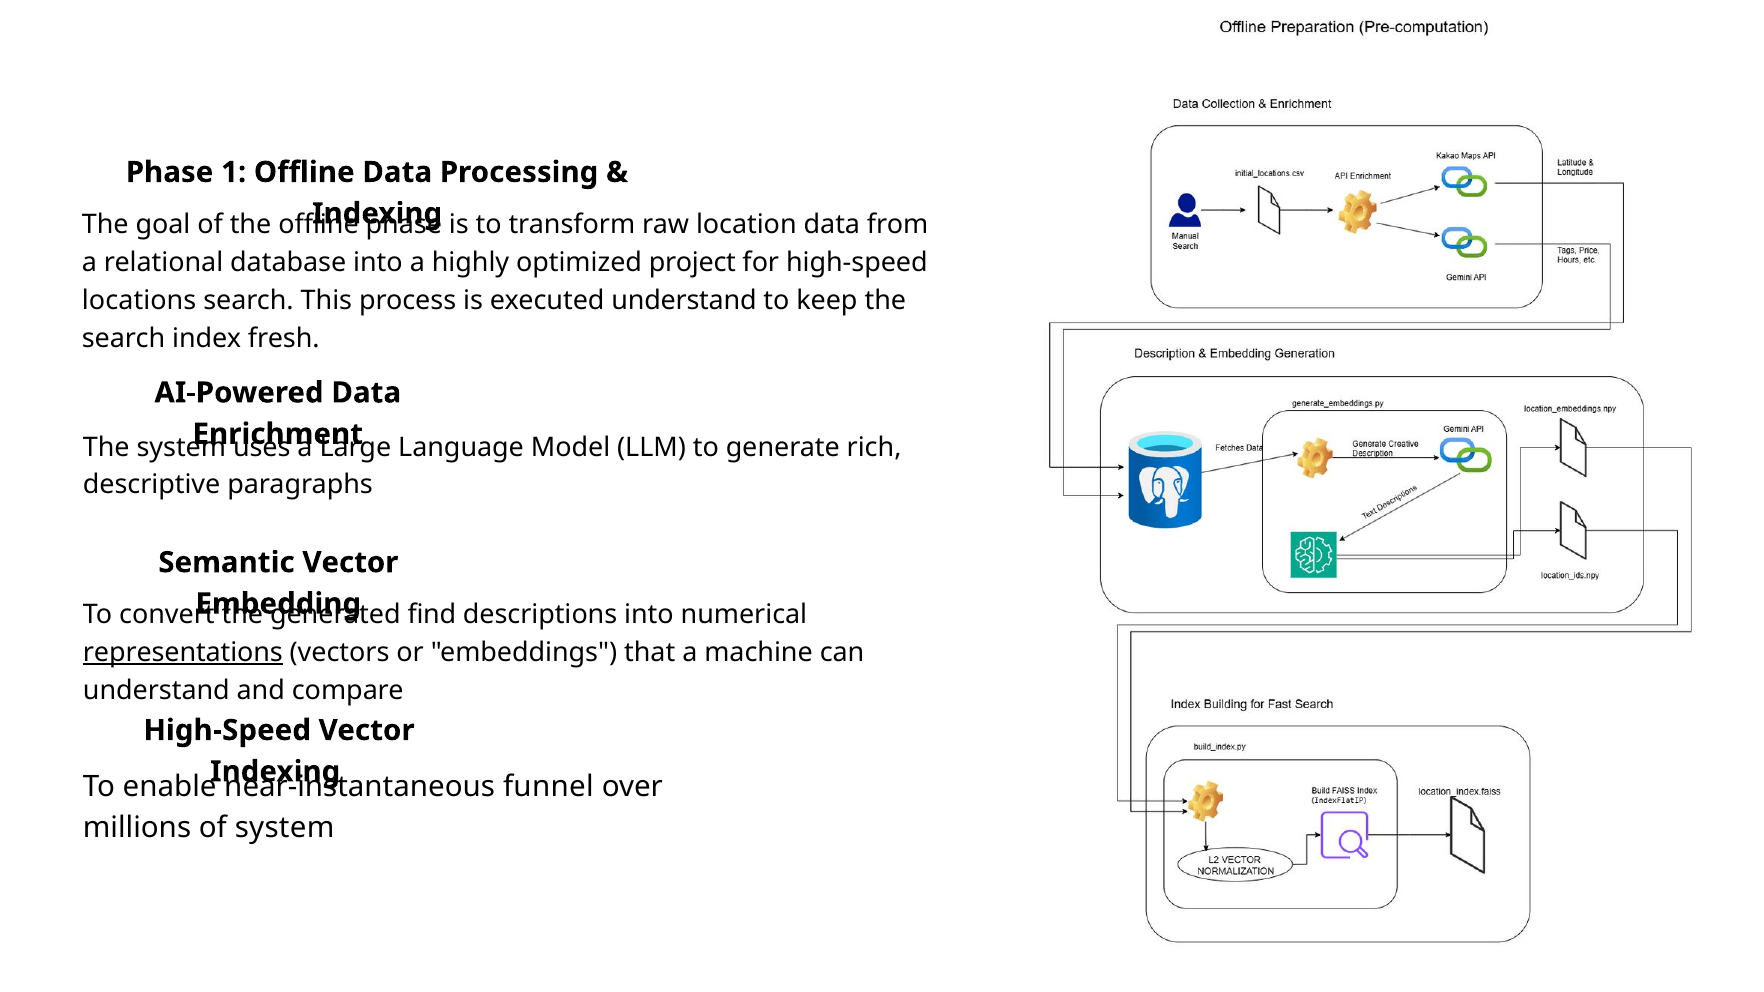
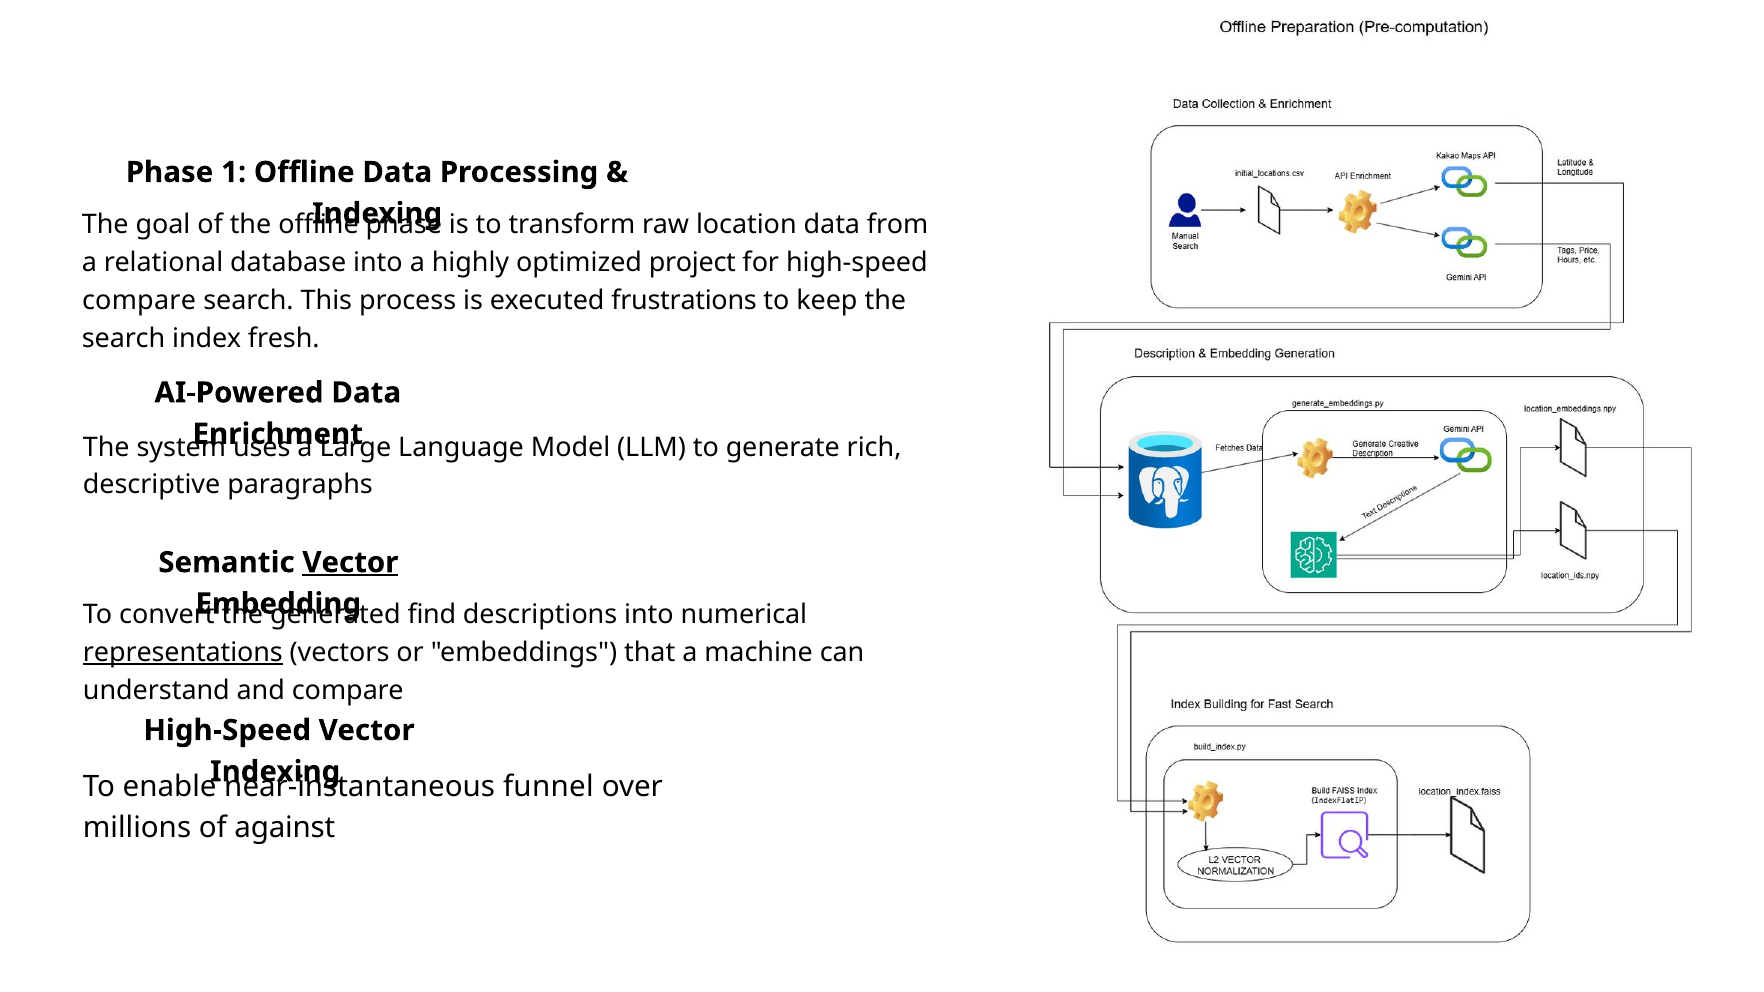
locations at (139, 301): locations -> compare
executed understand: understand -> frustrations
Vector at (350, 563) underline: none -> present
of system: system -> against
